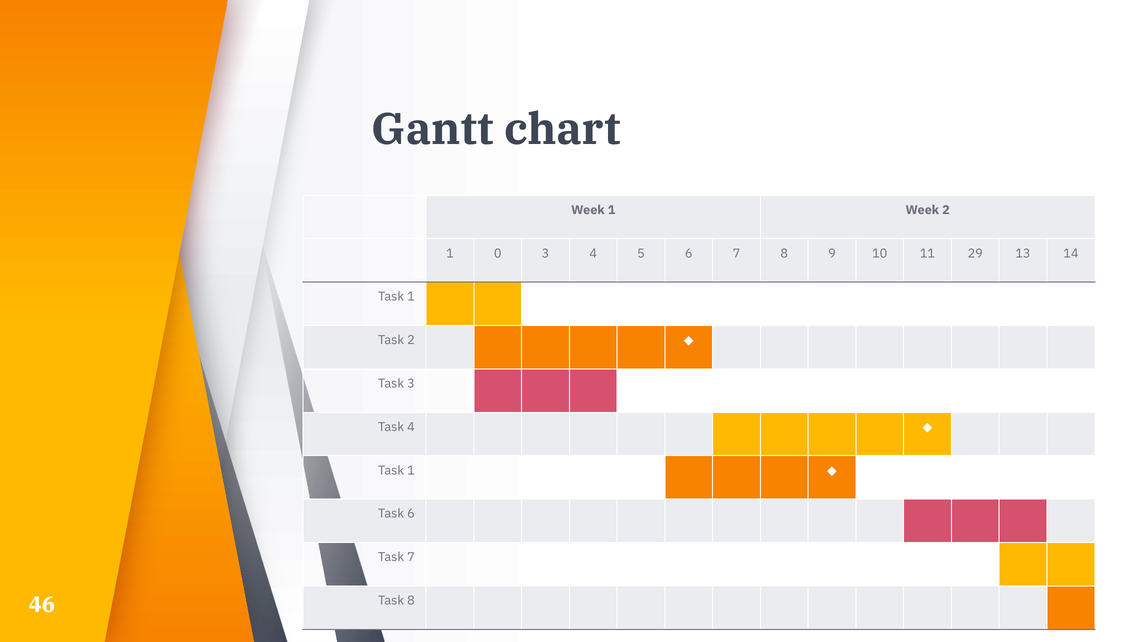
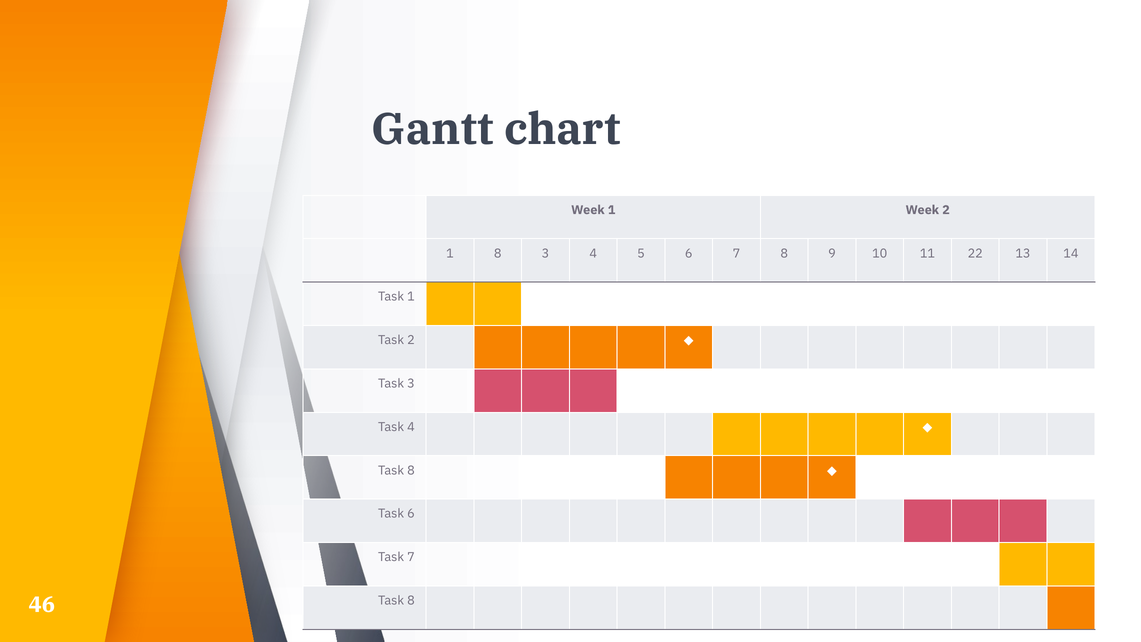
1 0: 0 -> 8
29: 29 -> 22
1 at (411, 470): 1 -> 8
